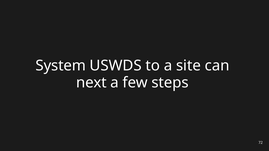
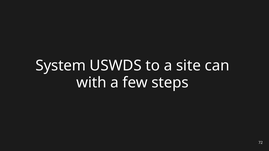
next: next -> with
